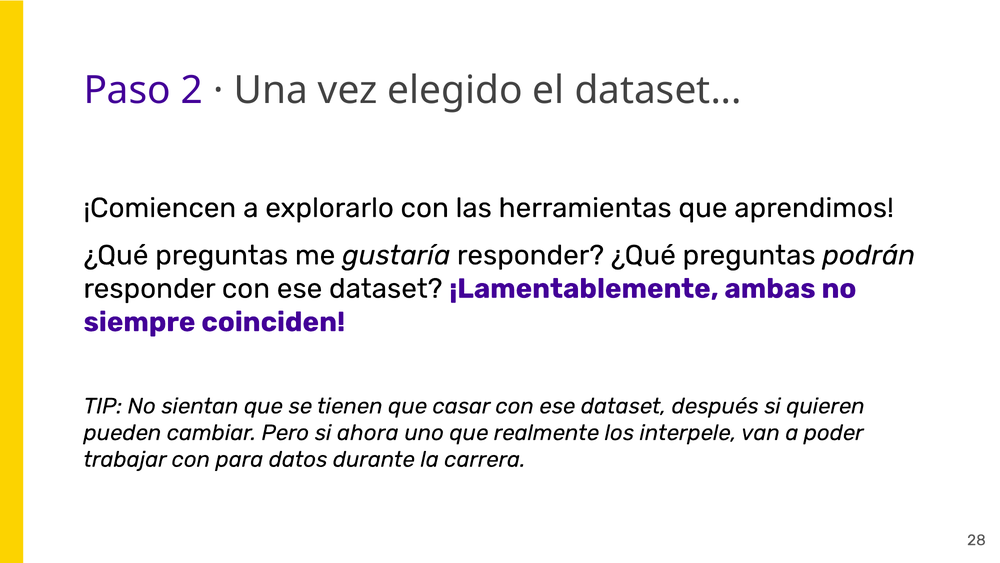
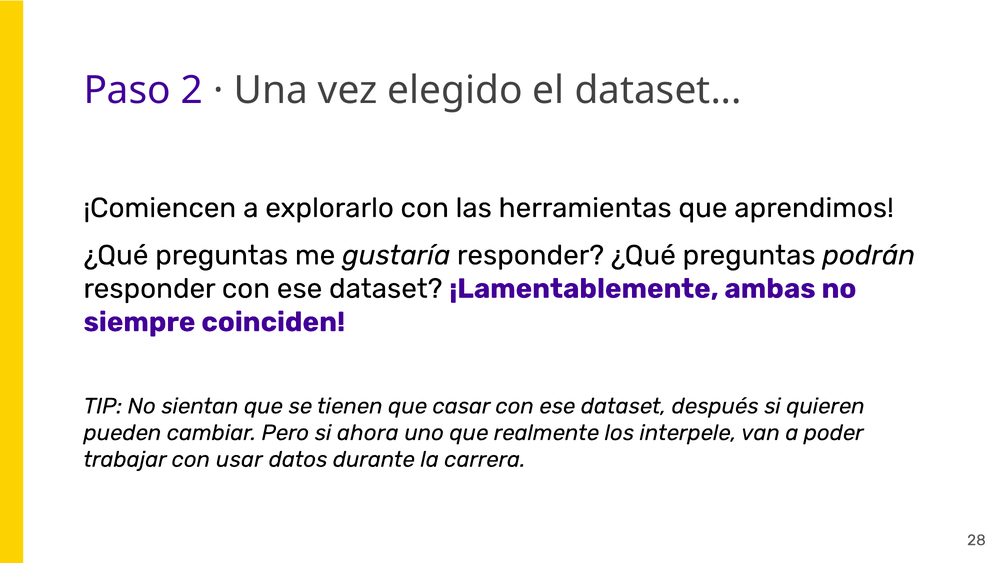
para: para -> usar
